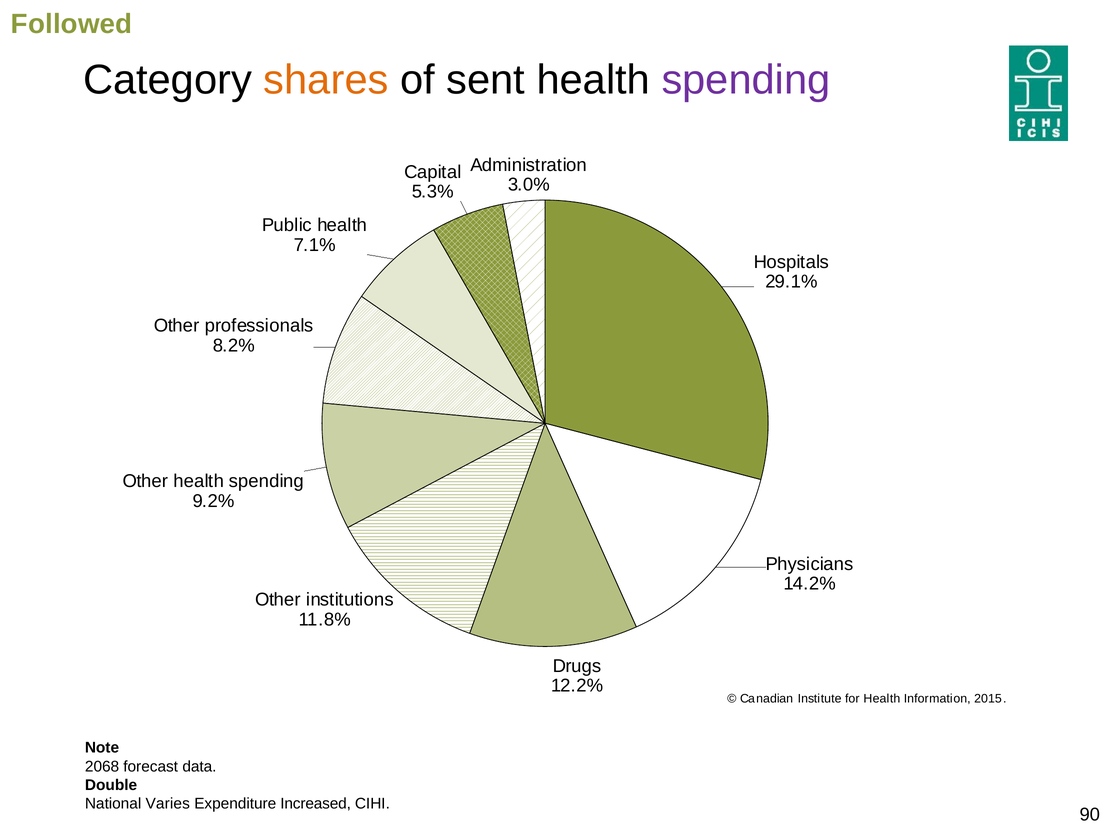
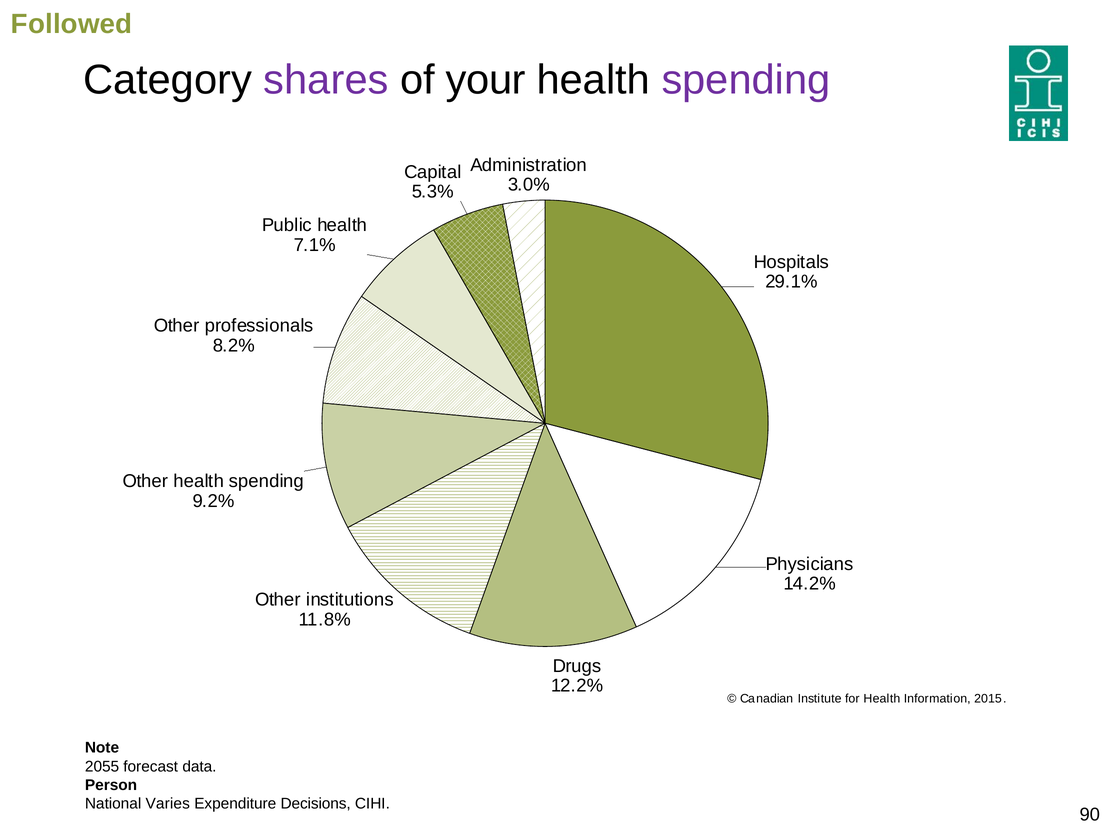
shares colour: orange -> purple
sent: sent -> your
2068: 2068 -> 2055
Double: Double -> Person
Increased: Increased -> Decisions
